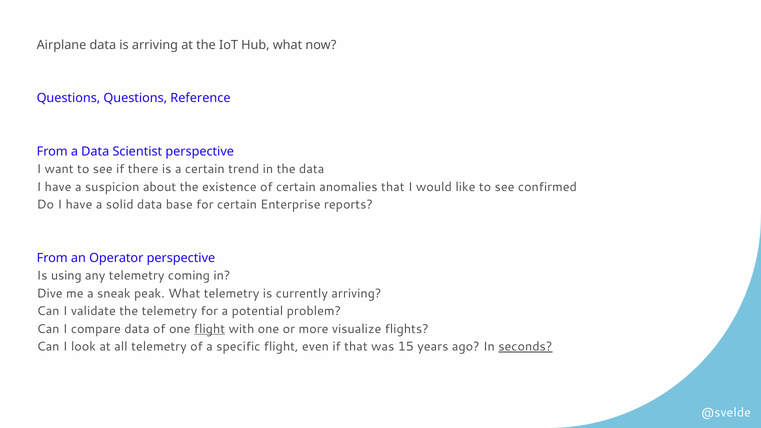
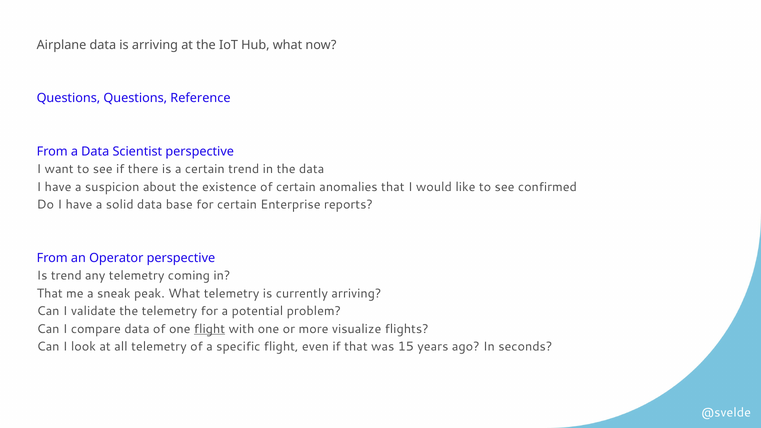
Is using: using -> trend
Dive at (50, 293): Dive -> That
seconds underline: present -> none
